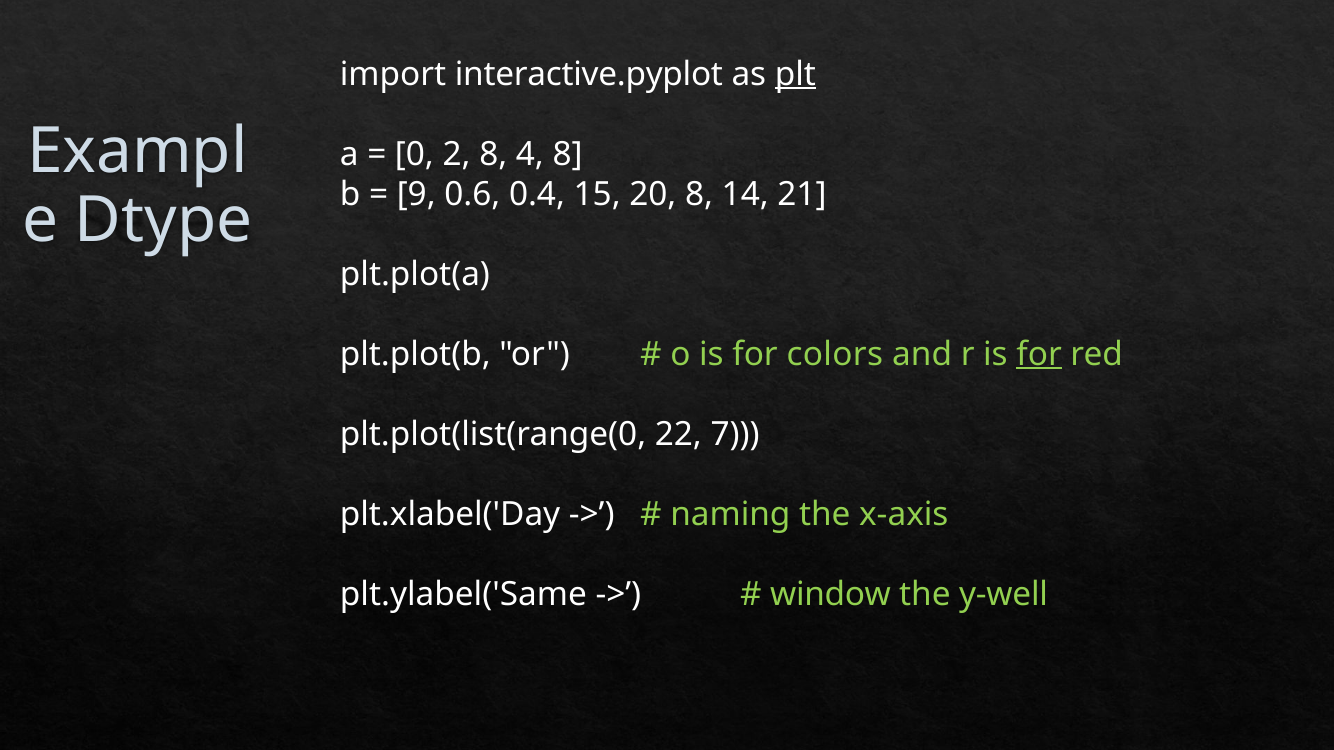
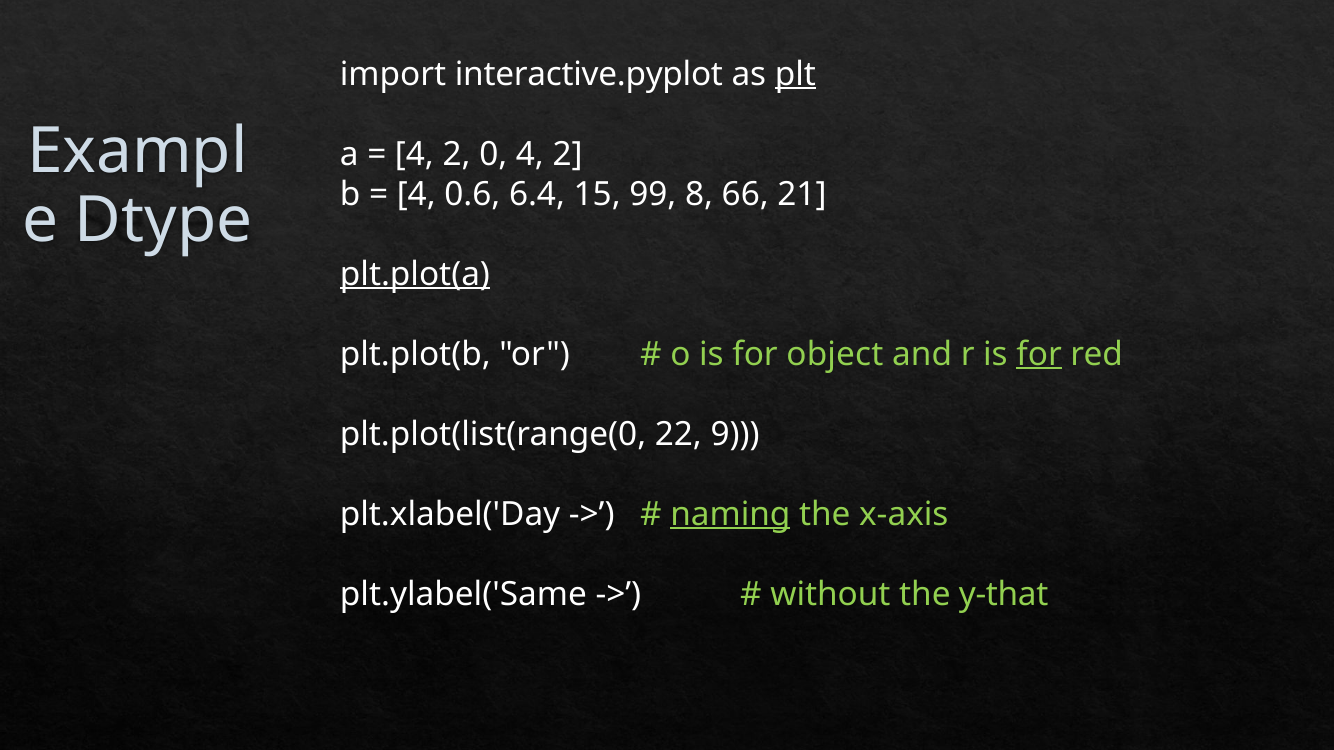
0 at (414, 154): 0 -> 4
2 8: 8 -> 0
8 at (568, 154): 8 -> 2
9 at (416, 194): 9 -> 4
0.4: 0.4 -> 6.4
20: 20 -> 99
14: 14 -> 66
plt.plot(a underline: none -> present
colors: colors -> object
7: 7 -> 9
naming underline: none -> present
window: window -> without
y-well: y-well -> y-that
